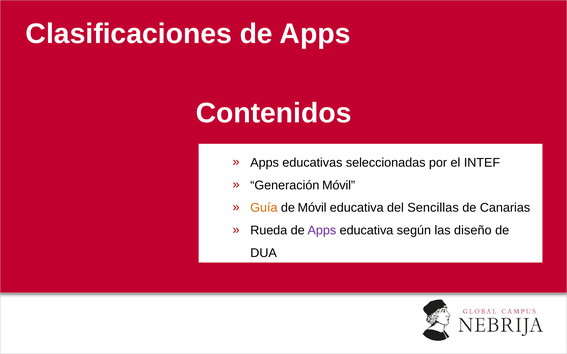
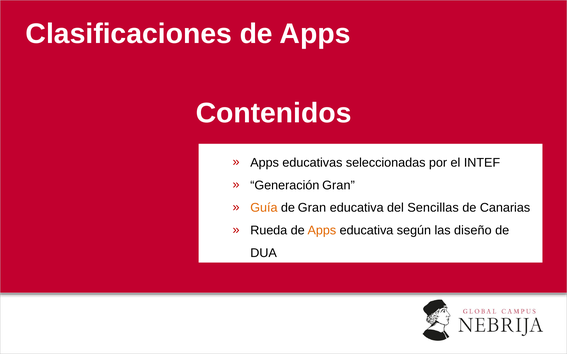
Generación Móvil: Móvil -> Gran
de Móvil: Móvil -> Gran
Apps at (322, 231) colour: purple -> orange
